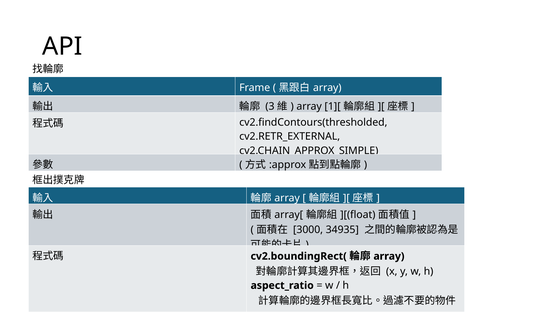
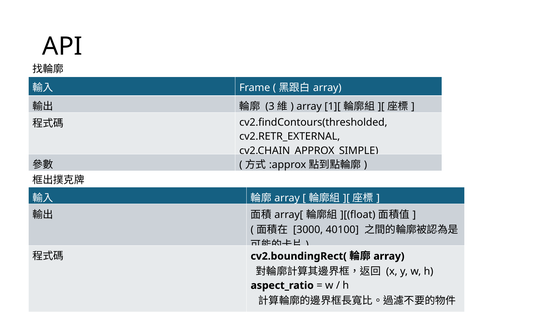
34935: 34935 -> 40100
